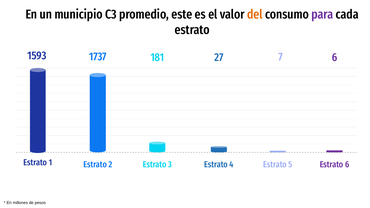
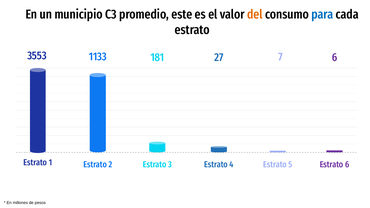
para colour: purple -> blue
1593: 1593 -> 3553
1737: 1737 -> 1133
